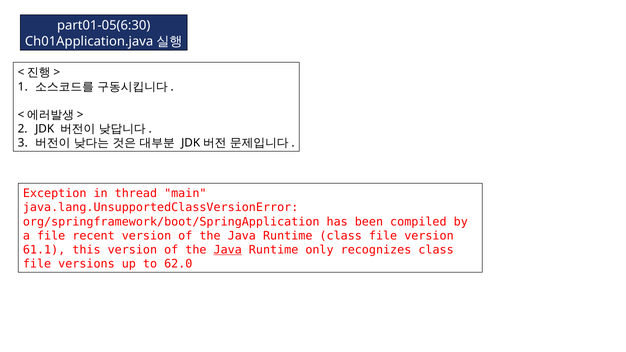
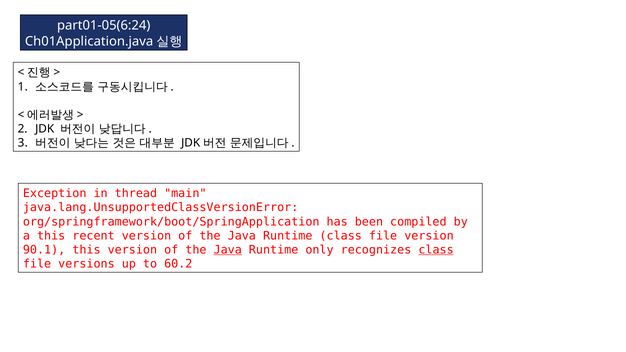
part01-05(6:30: part01-05(6:30 -> part01-05(6:24
a file: file -> this
61.1: 61.1 -> 90.1
class at (436, 250) underline: none -> present
62.0: 62.0 -> 60.2
